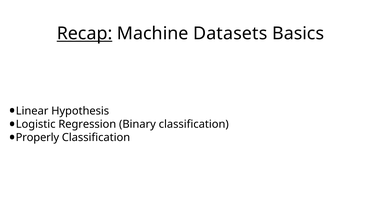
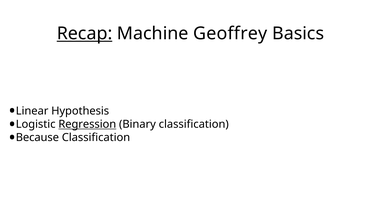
Datasets: Datasets -> Geoffrey
Regression underline: none -> present
Properly: Properly -> Because
